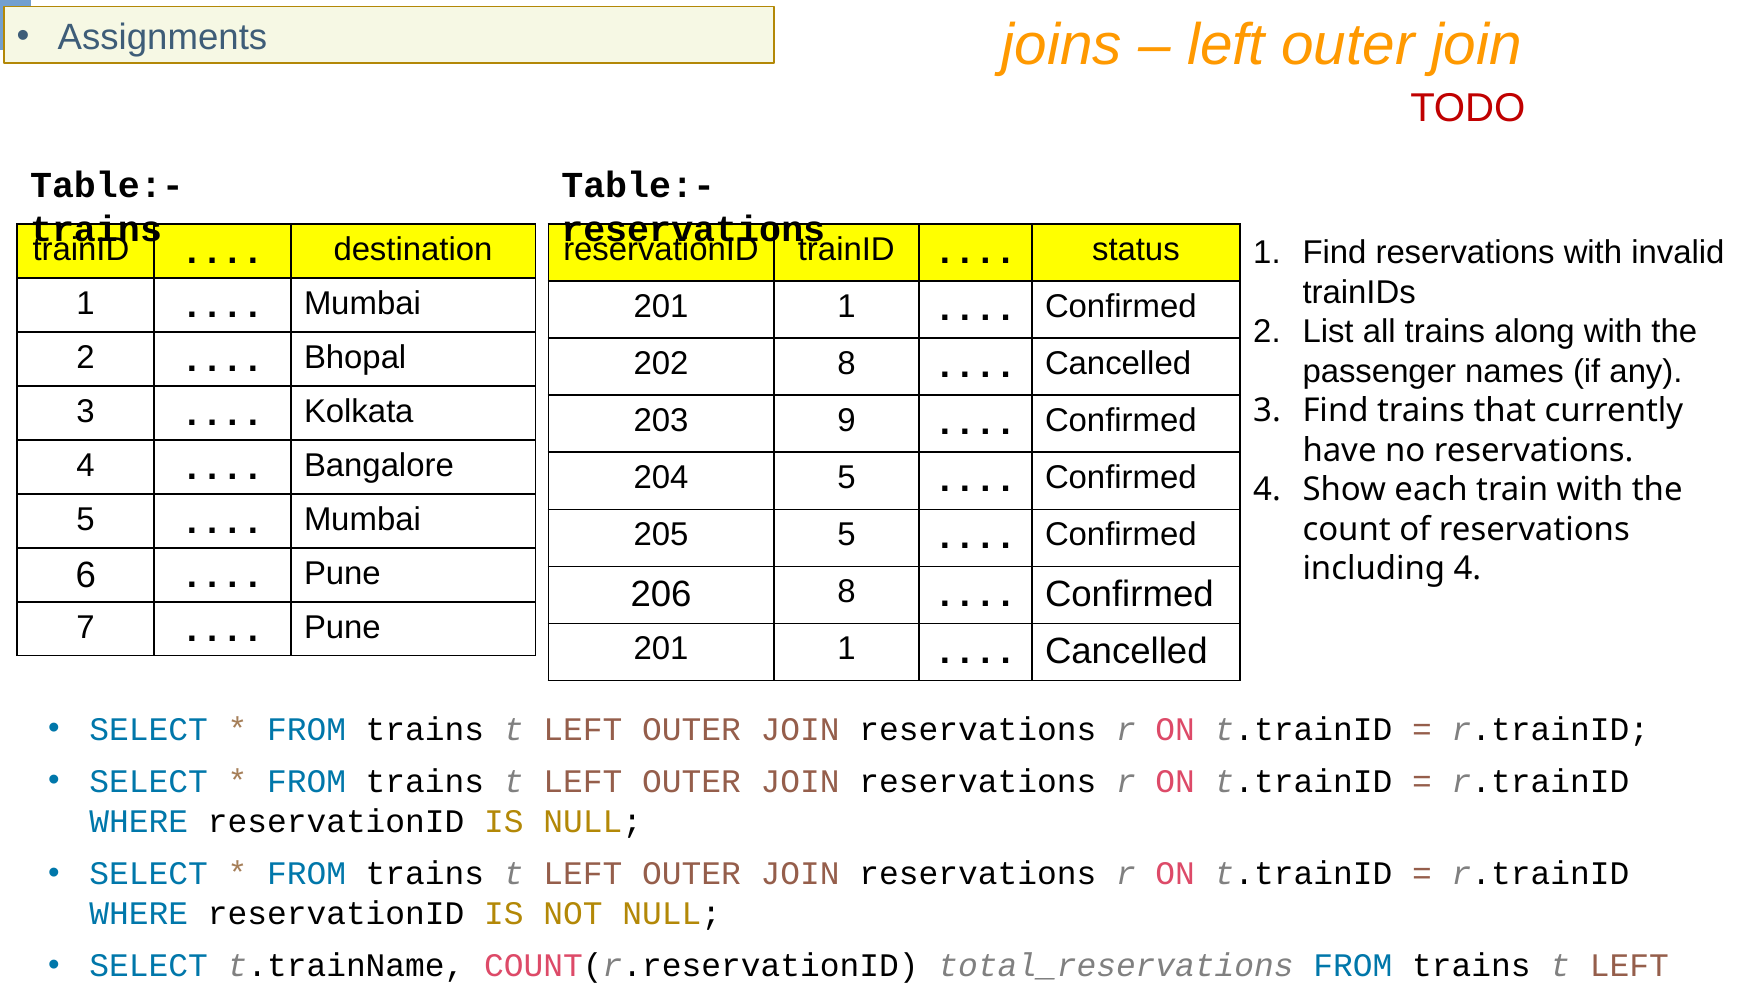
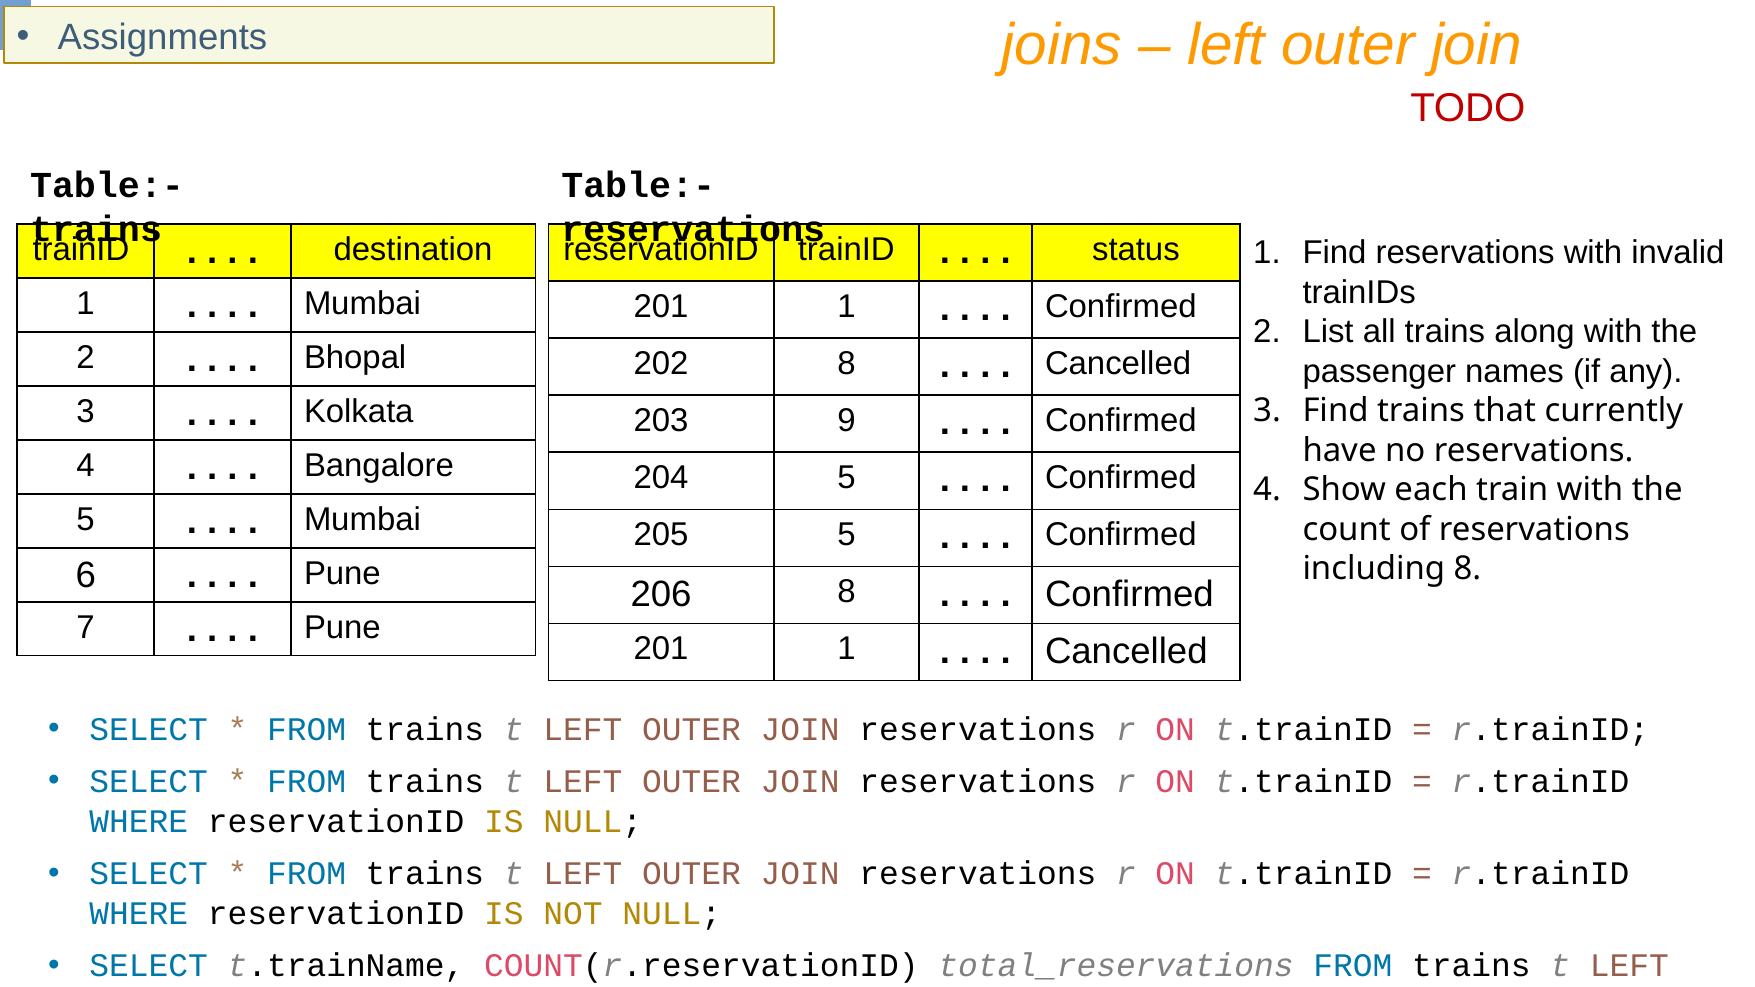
including 4: 4 -> 8
